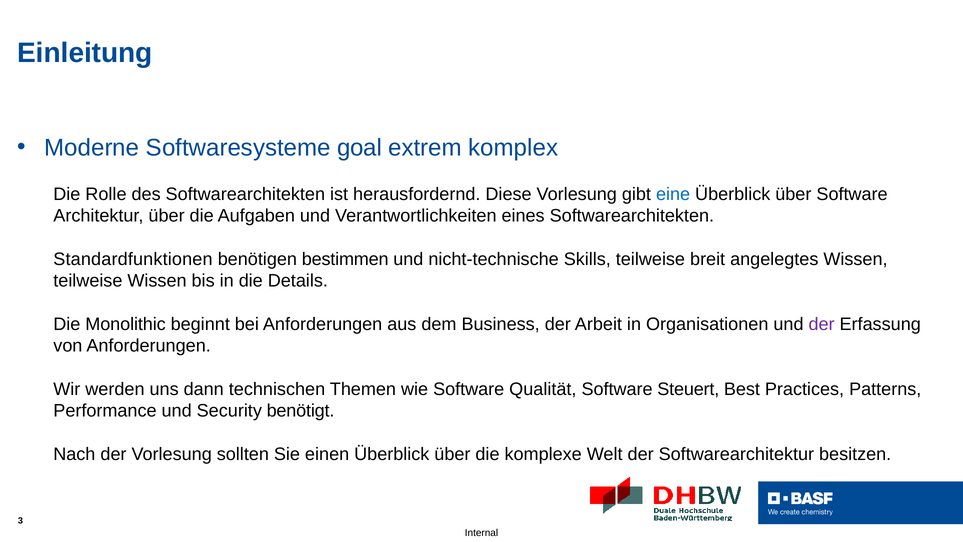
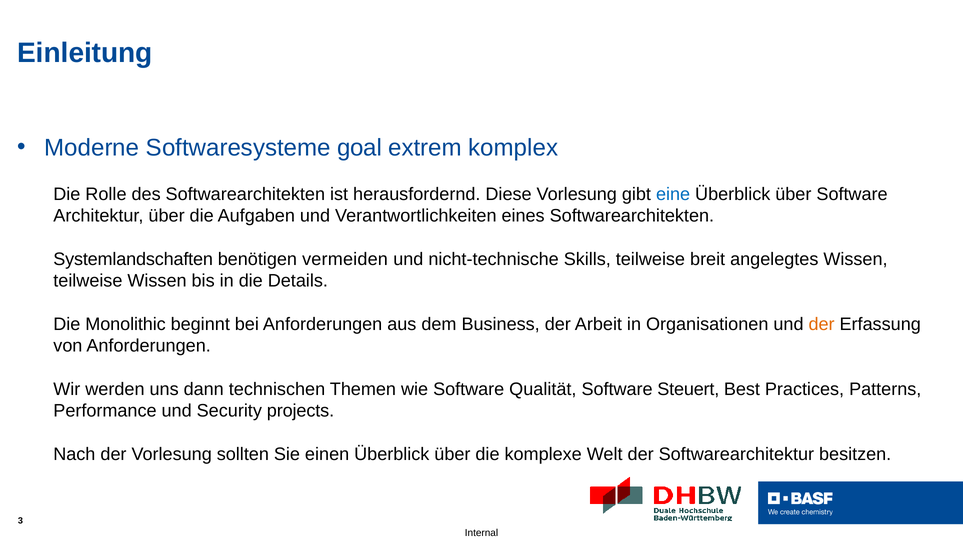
Standardfunktionen: Standardfunktionen -> Systemlandschaften
bestimmen: bestimmen -> vermeiden
der at (822, 324) colour: purple -> orange
benötigt: benötigt -> projects
